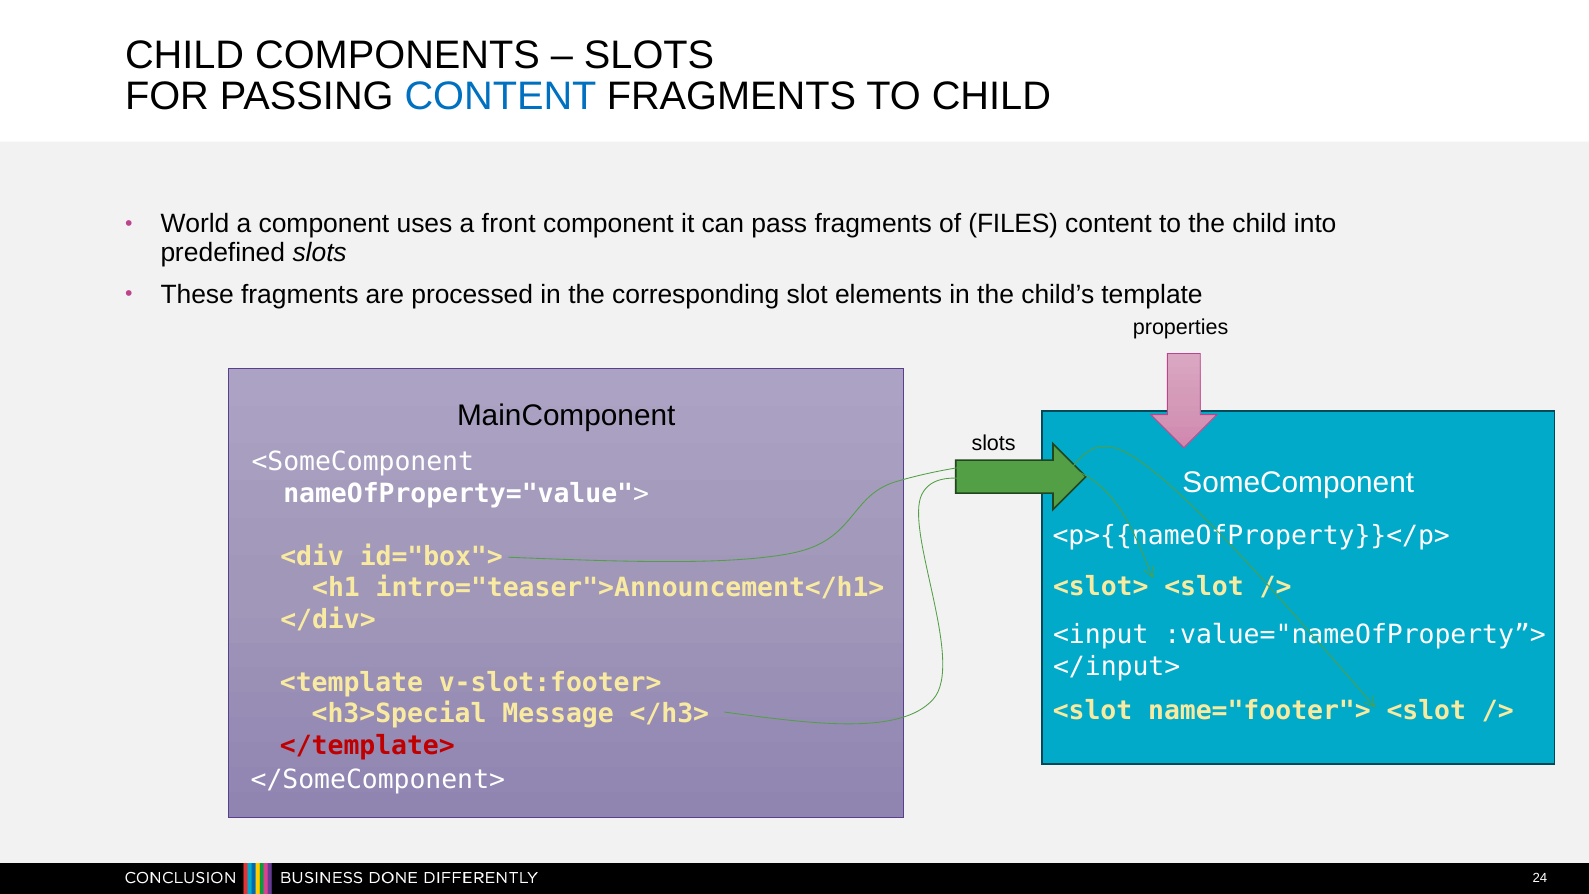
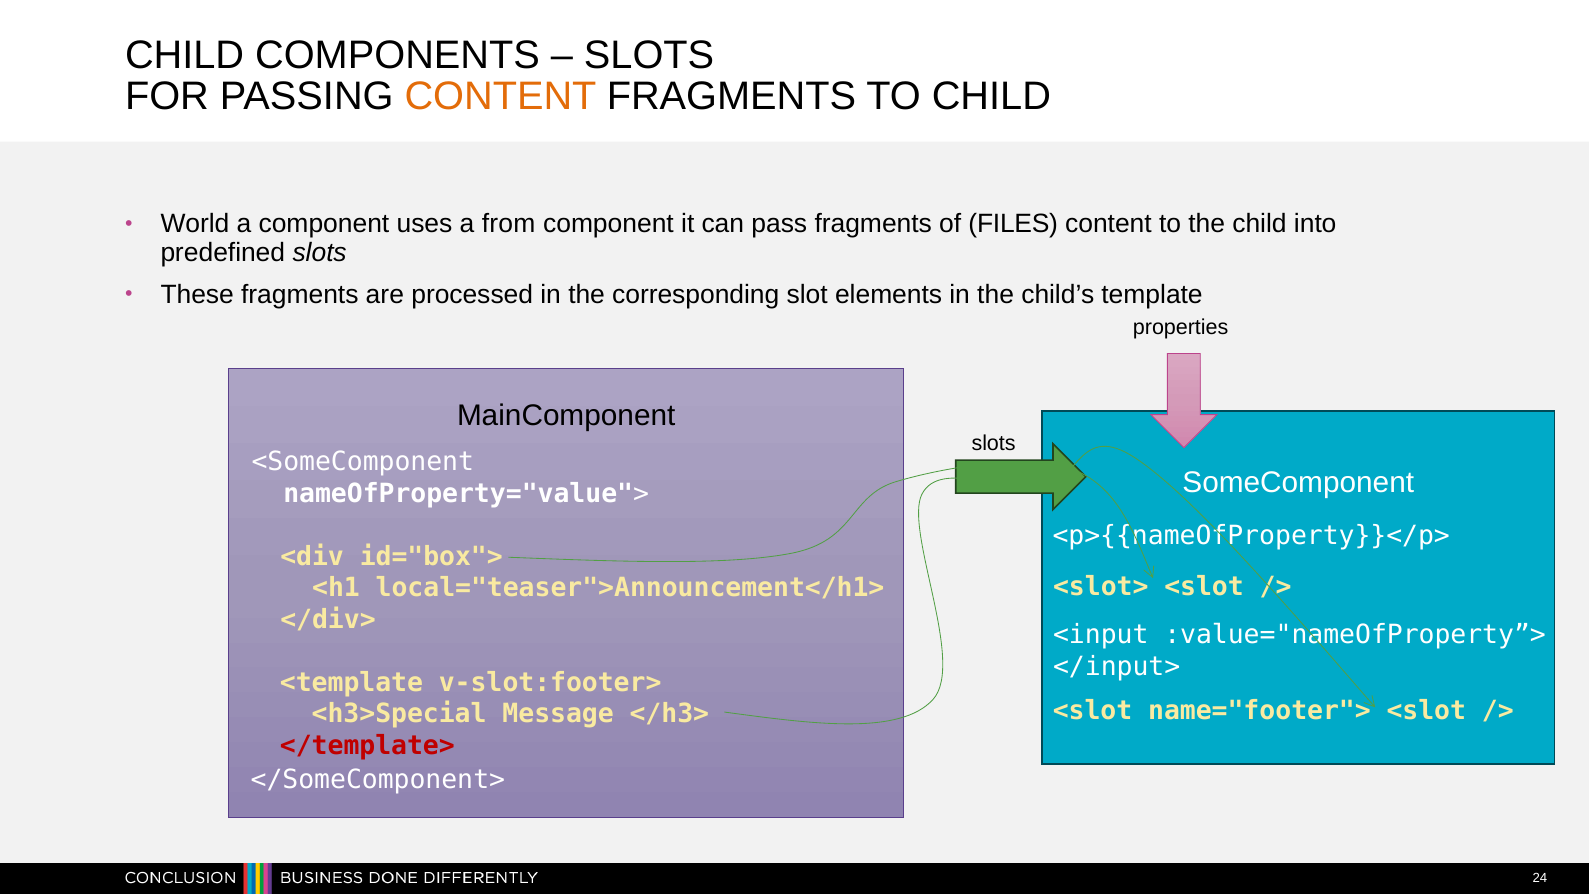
CONTENT at (500, 96) colour: blue -> orange
front: front -> from
intro="teaser">Announcement</h1>: intro="teaser">Announcement</h1> -> local="teaser">Announcement</h1>
